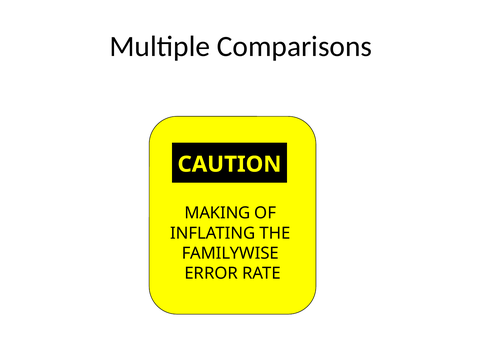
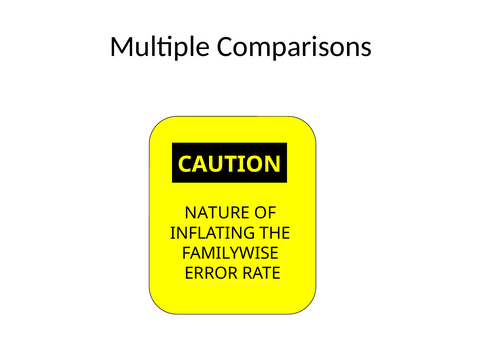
MAKING: MAKING -> NATURE
